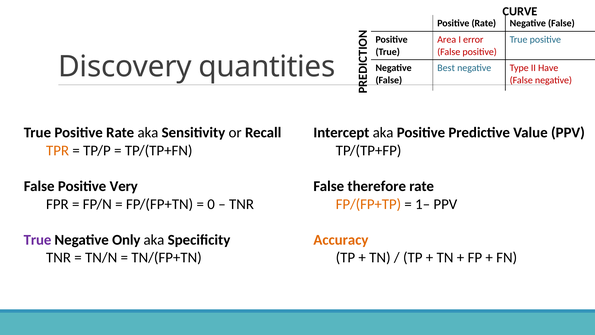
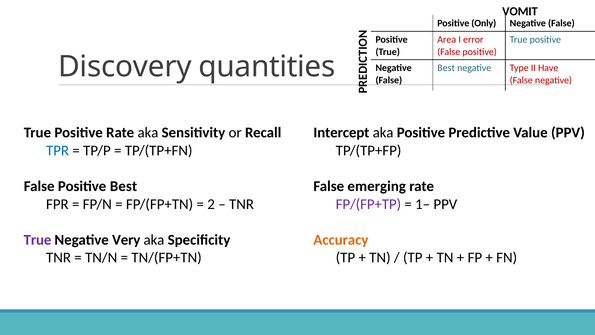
CURVE: CURVE -> VOMIT
Rate at (484, 23): Rate -> Only
TPR colour: orange -> blue
Positive Very: Very -> Best
therefore: therefore -> emerging
0: 0 -> 2
FP/(FP+TP colour: orange -> purple
Only: Only -> Very
